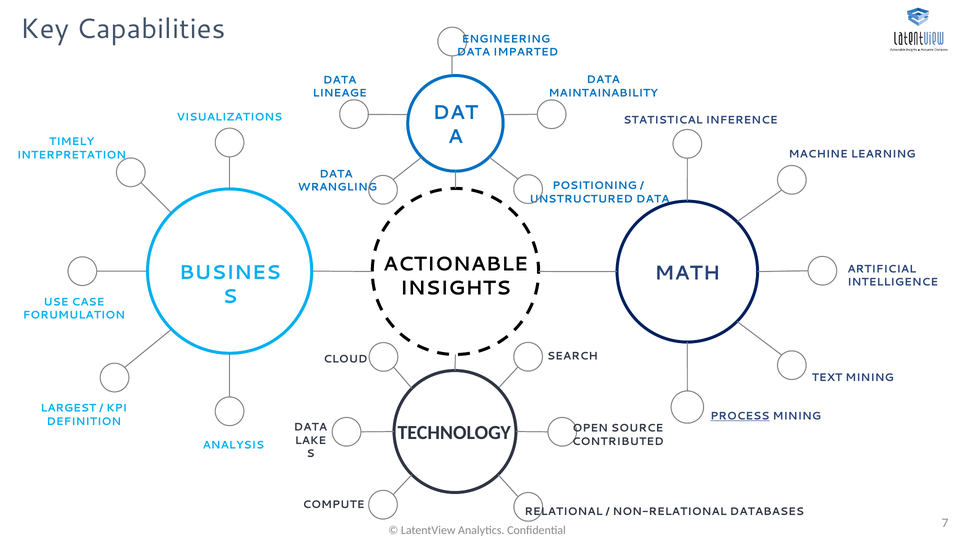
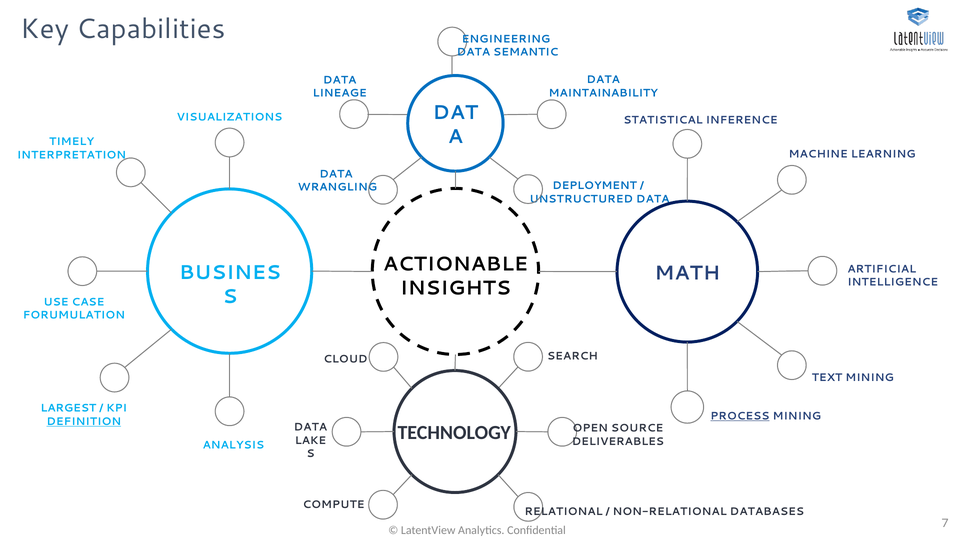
IMPARTED: IMPARTED -> SEMANTIC
POSITIONING: POSITIONING -> DEPLOYMENT
DEFINITION underline: none -> present
CONTRIBUTED: CONTRIBUTED -> DELIVERABLES
